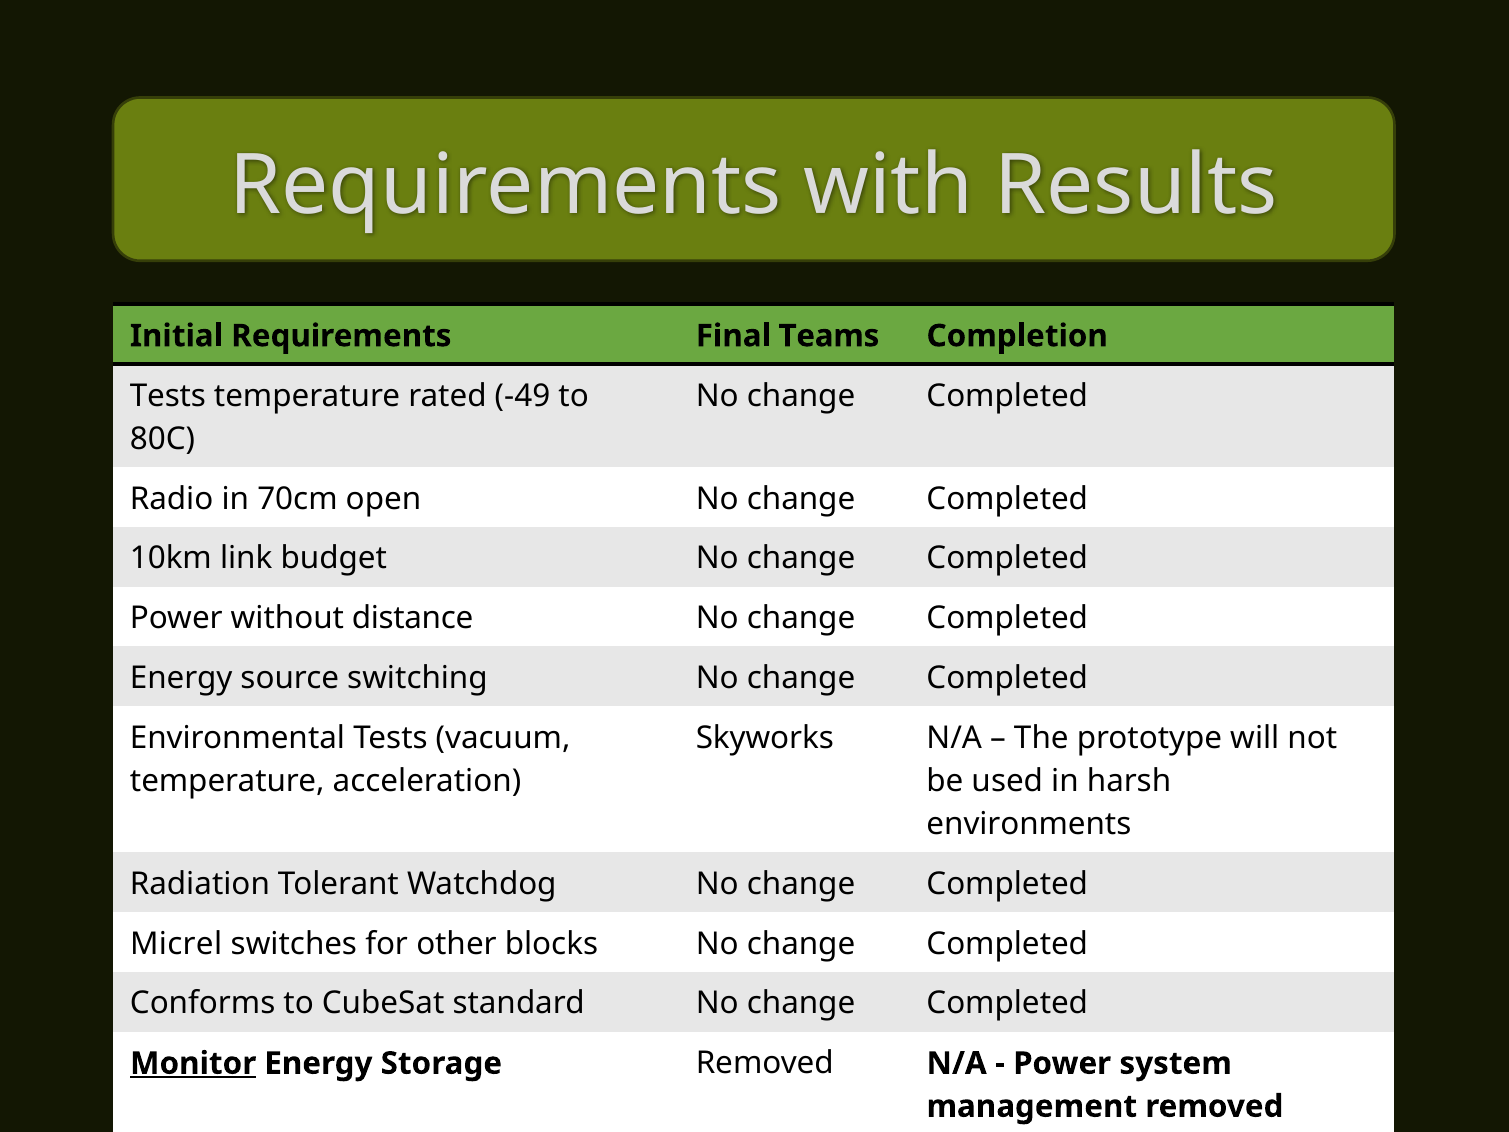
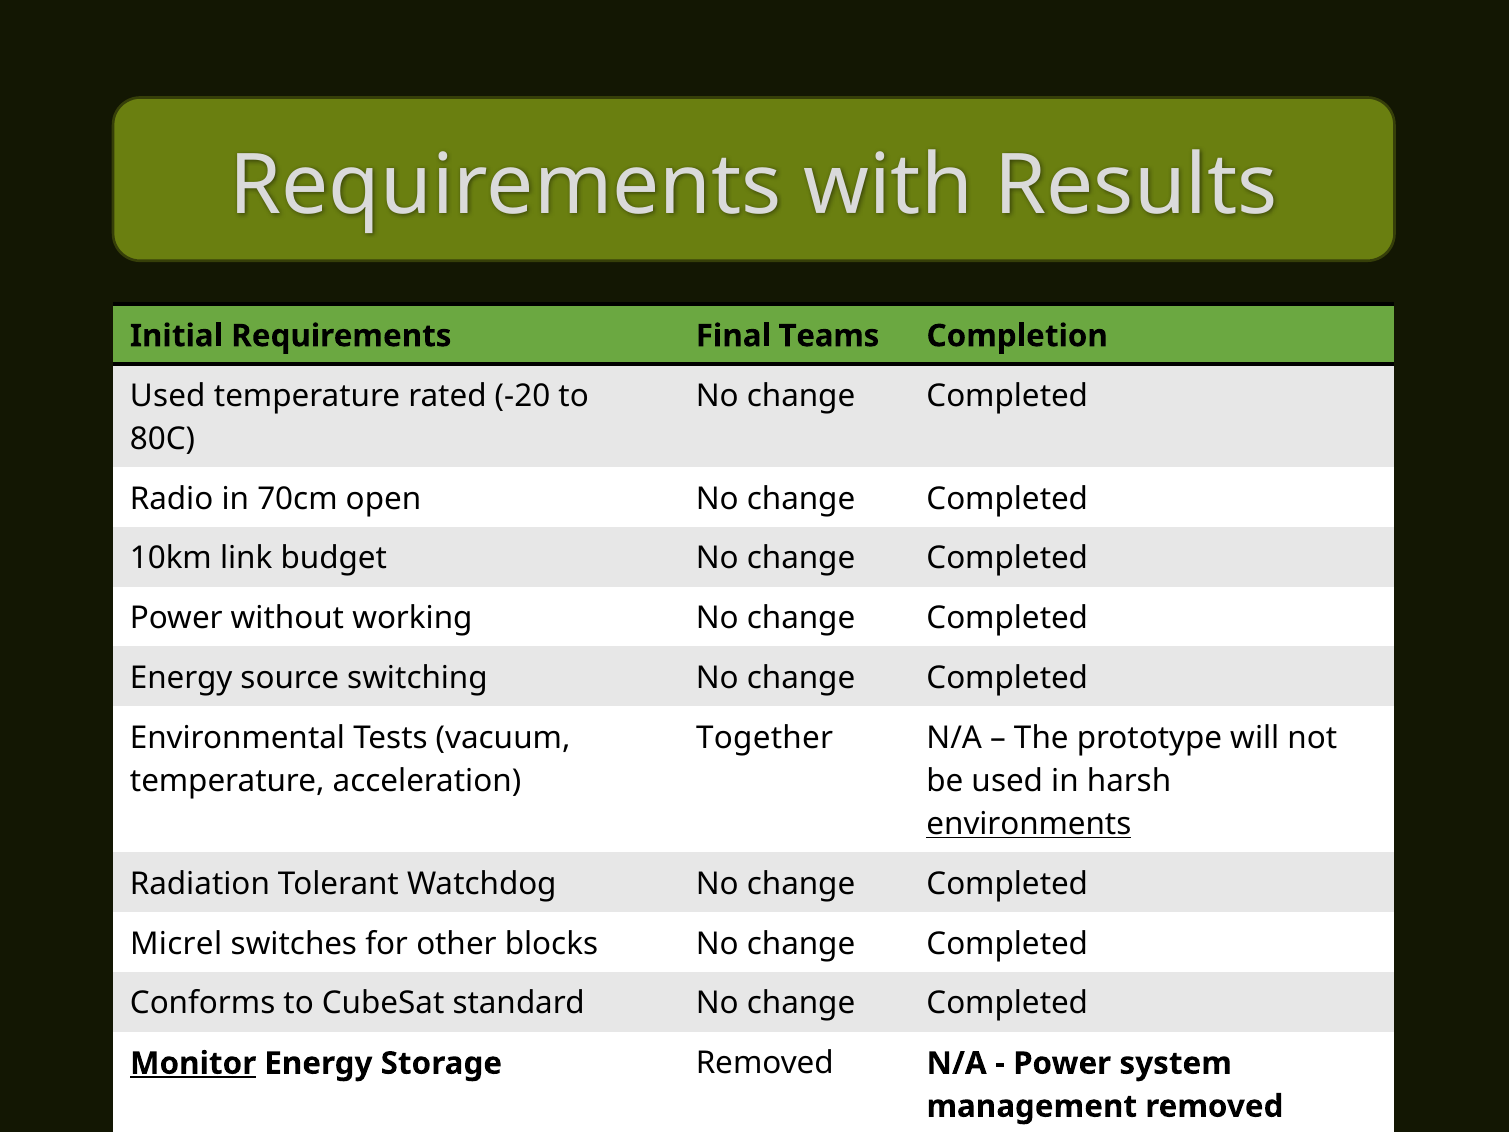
Tests at (168, 396): Tests -> Used
-49: -49 -> -20
distance: distance -> working
Skyworks: Skyworks -> Together
environments underline: none -> present
